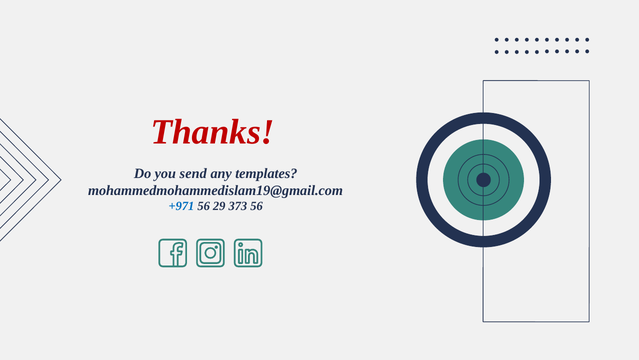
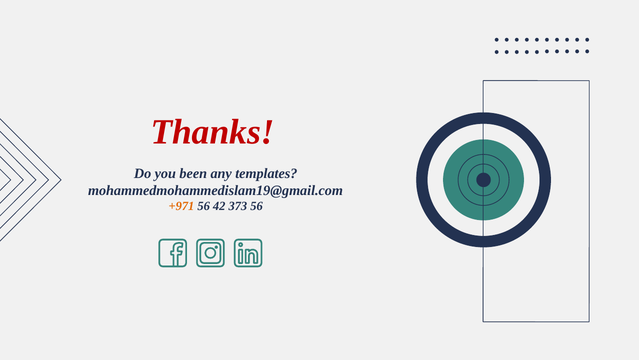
send: send -> been
+971 colour: blue -> orange
29: 29 -> 42
